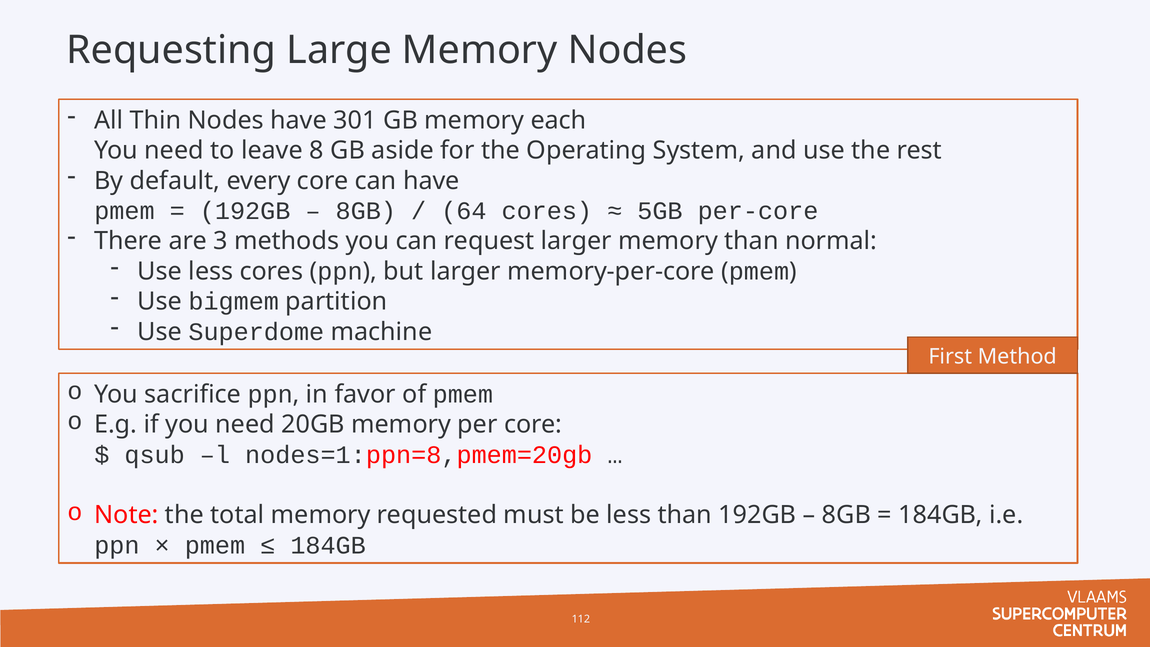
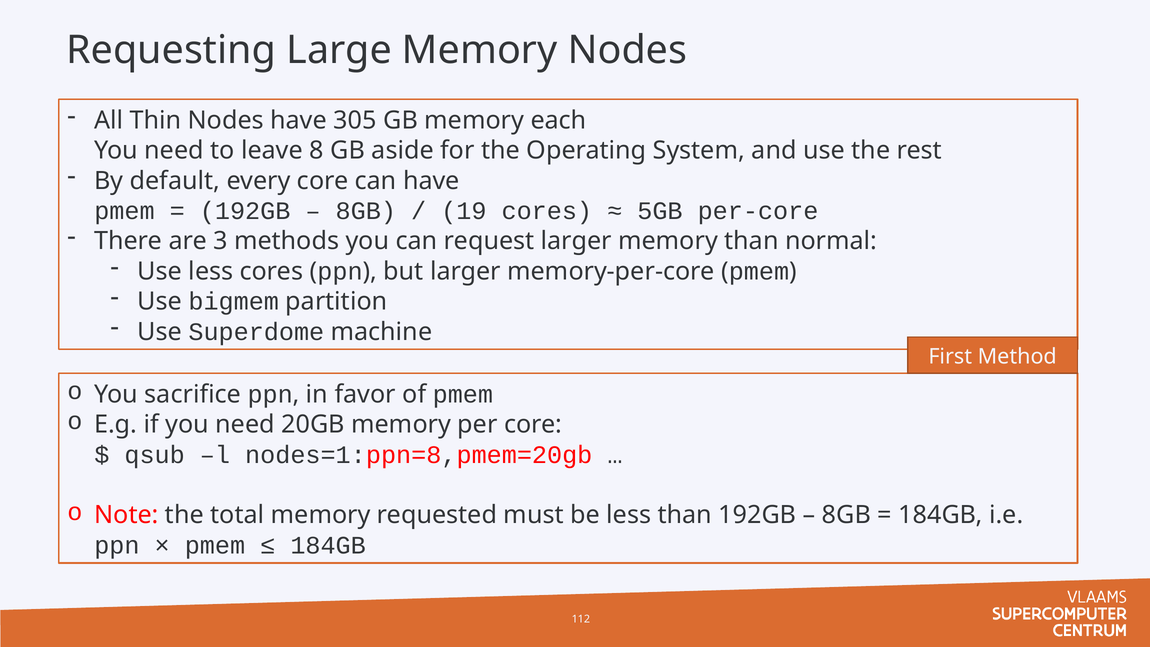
301: 301 -> 305
64: 64 -> 19
